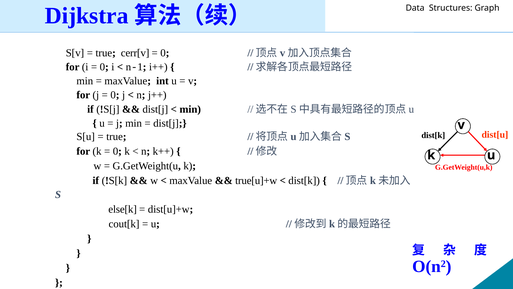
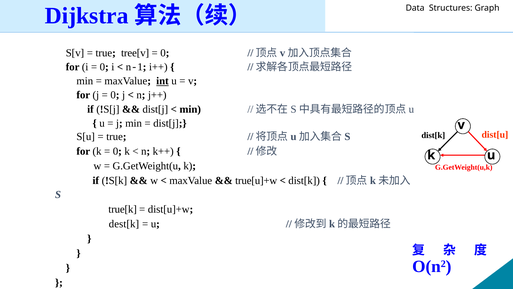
cerr[v: cerr[v -> tree[v
int underline: none -> present
else[k: else[k -> true[k
cout[k: cout[k -> dest[k
